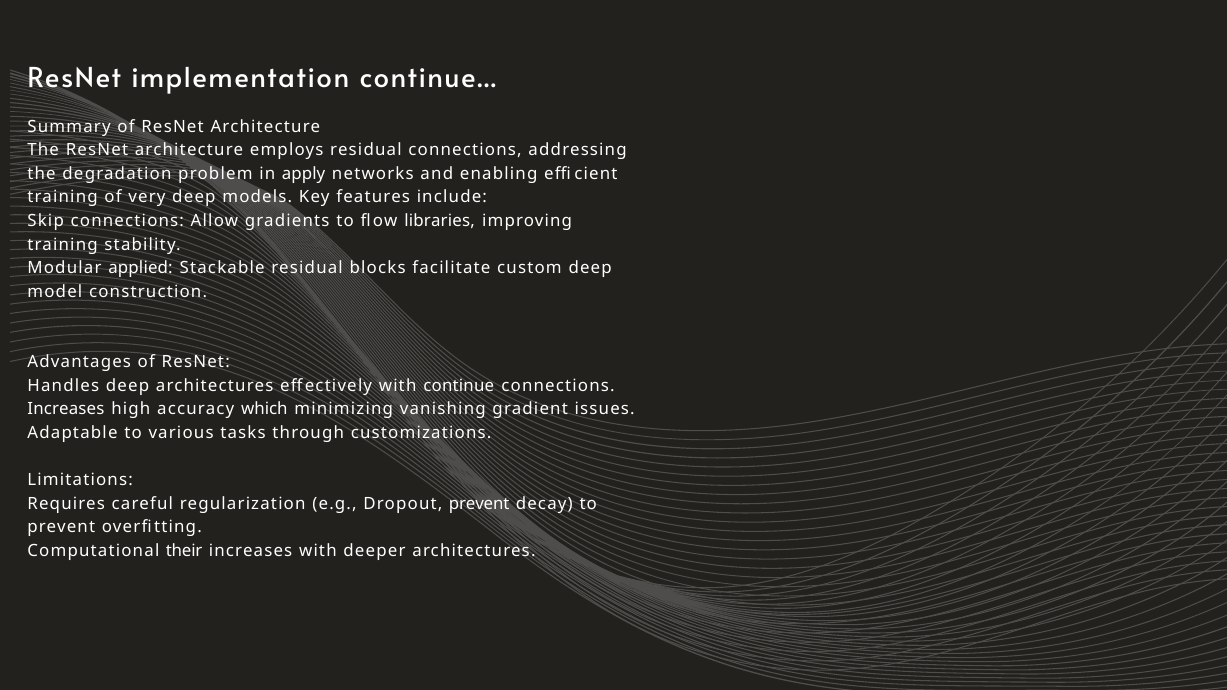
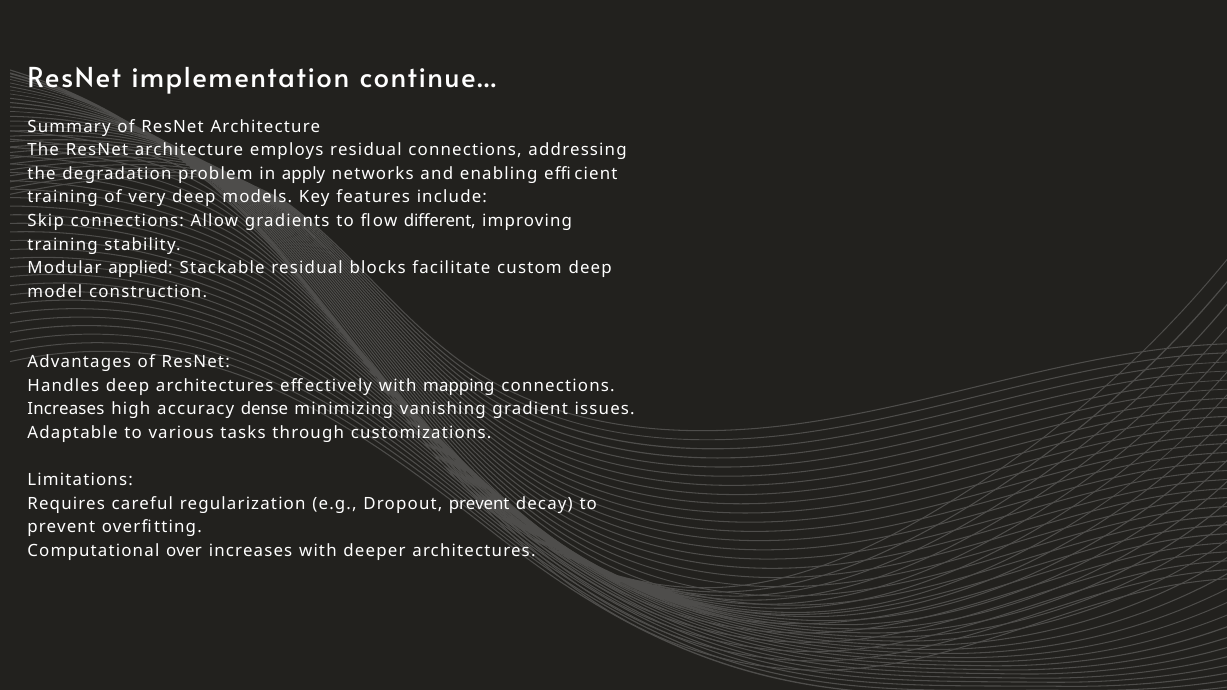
libraries: libraries -> different
with continue: continue -> mapping
which: which -> dense
their: their -> over
